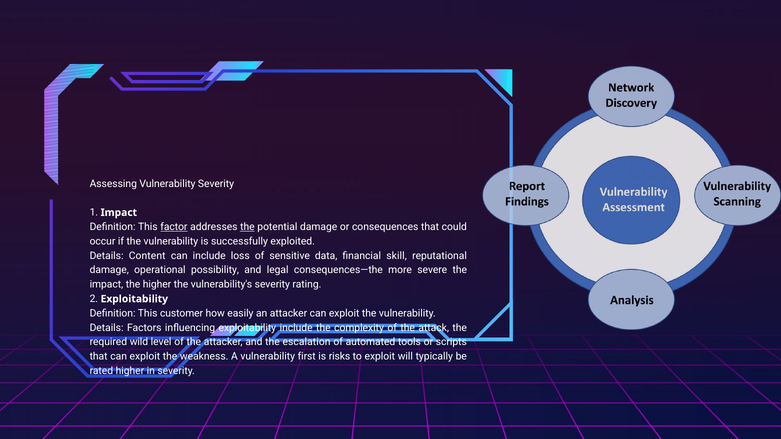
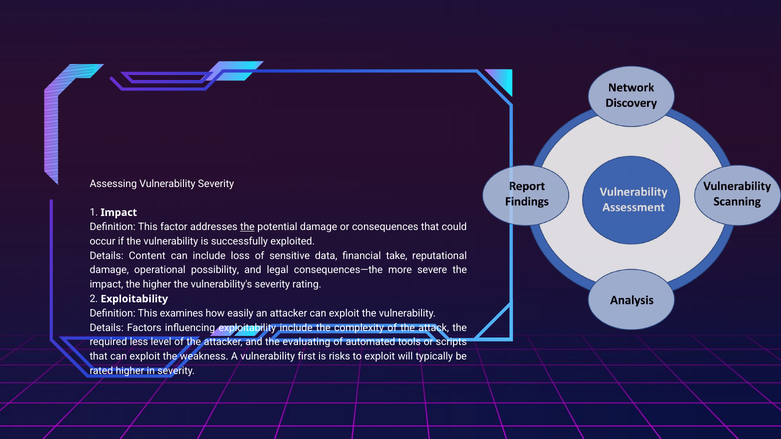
factor underline: present -> none
skill: skill -> take
customer: customer -> examines
wild: wild -> less
escalation: escalation -> evaluating
